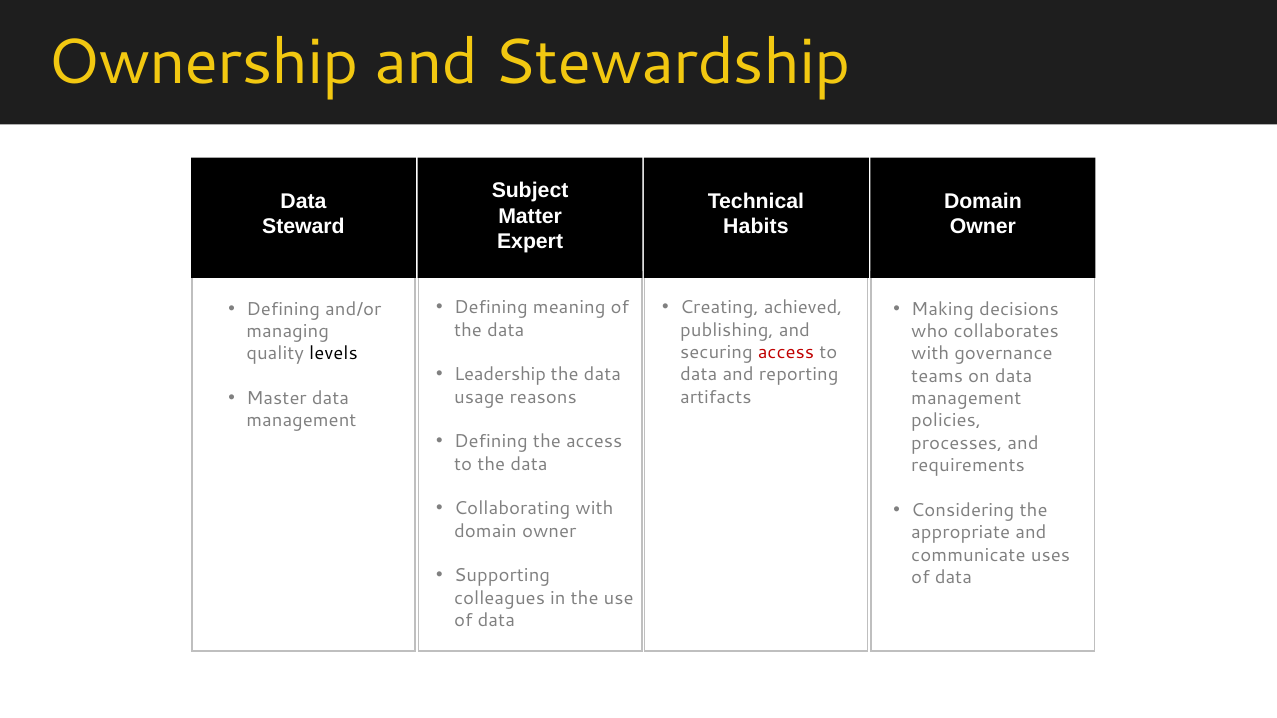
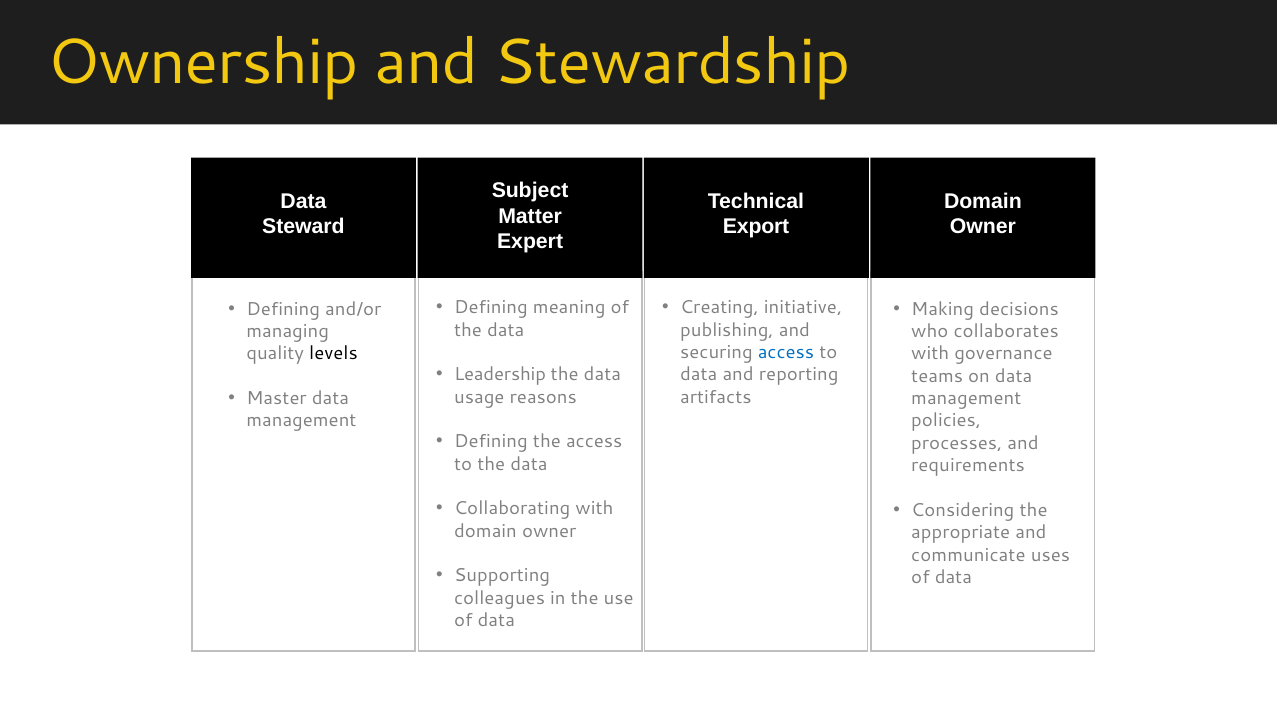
Habits: Habits -> Export
achieved: achieved -> initiative
access at (786, 352) colour: red -> blue
